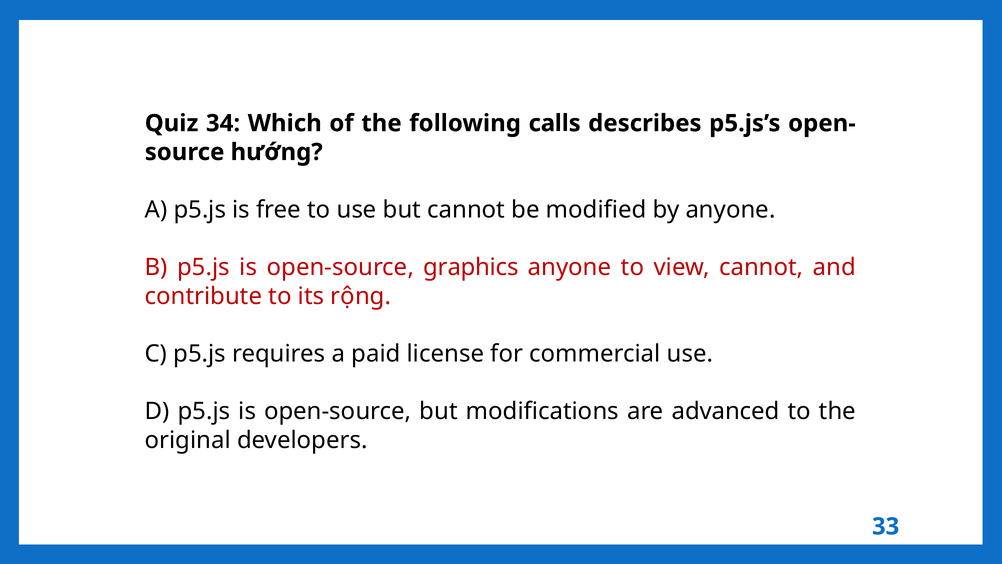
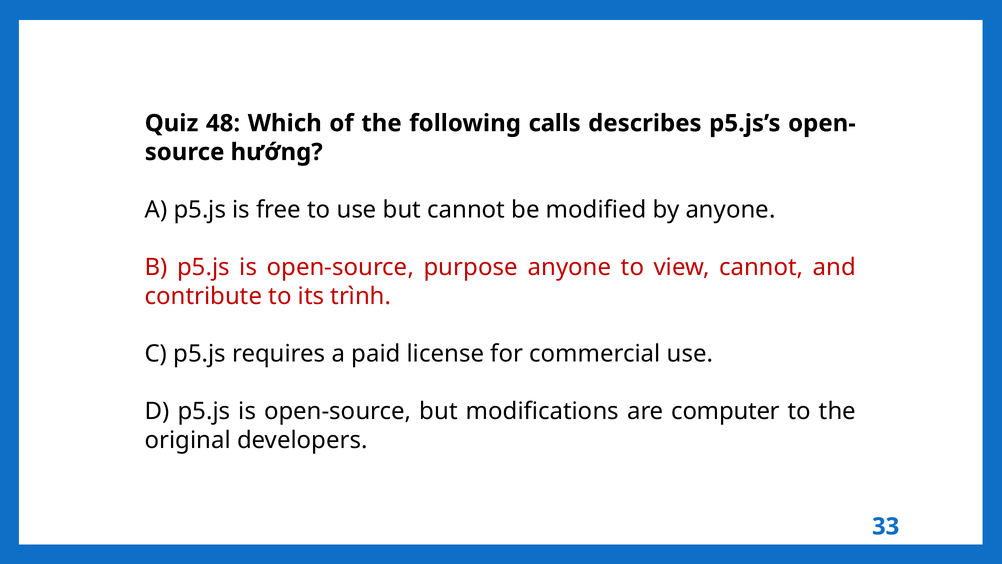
34: 34 -> 48
graphics: graphics -> purpose
rộng: rộng -> trình
advanced: advanced -> computer
